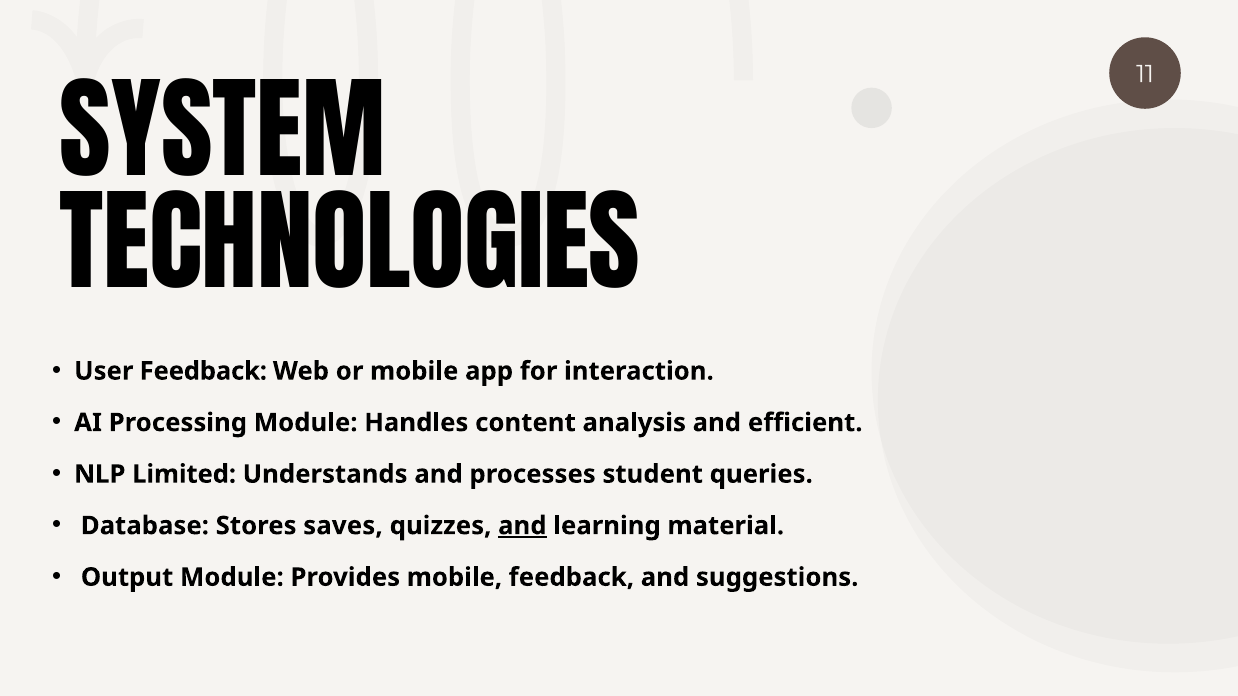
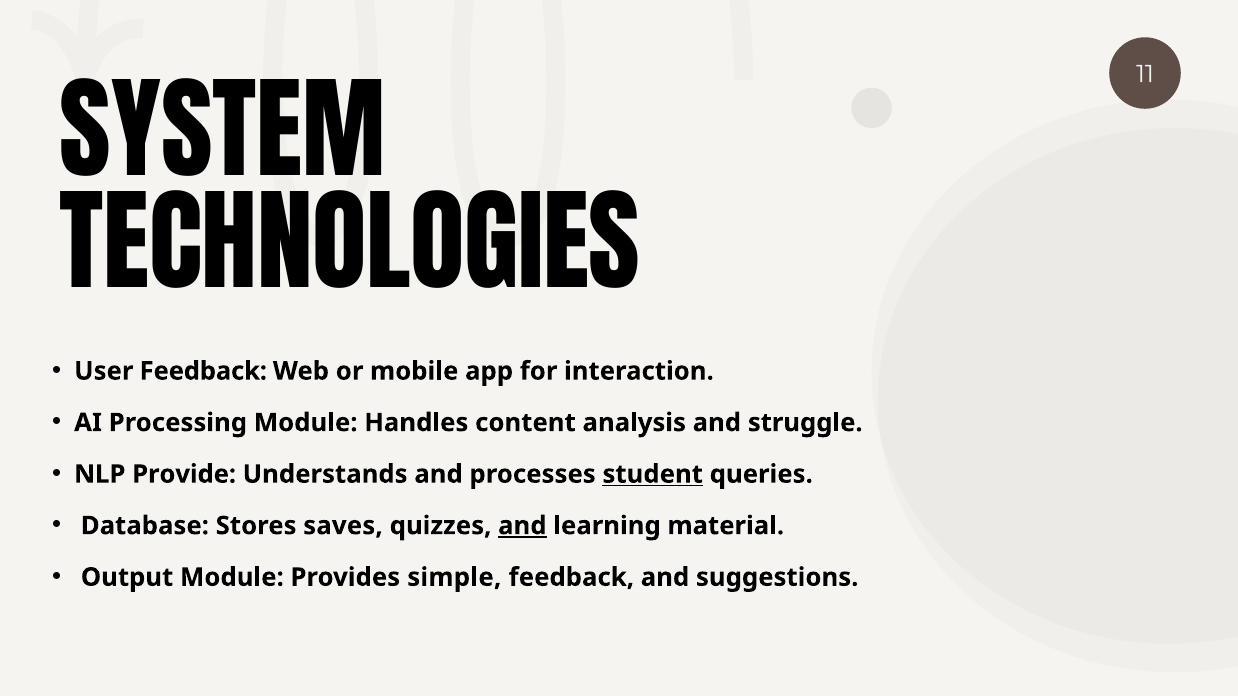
efficient: efficient -> struggle
Limited: Limited -> Provide
student underline: none -> present
Provides mobile: mobile -> simple
